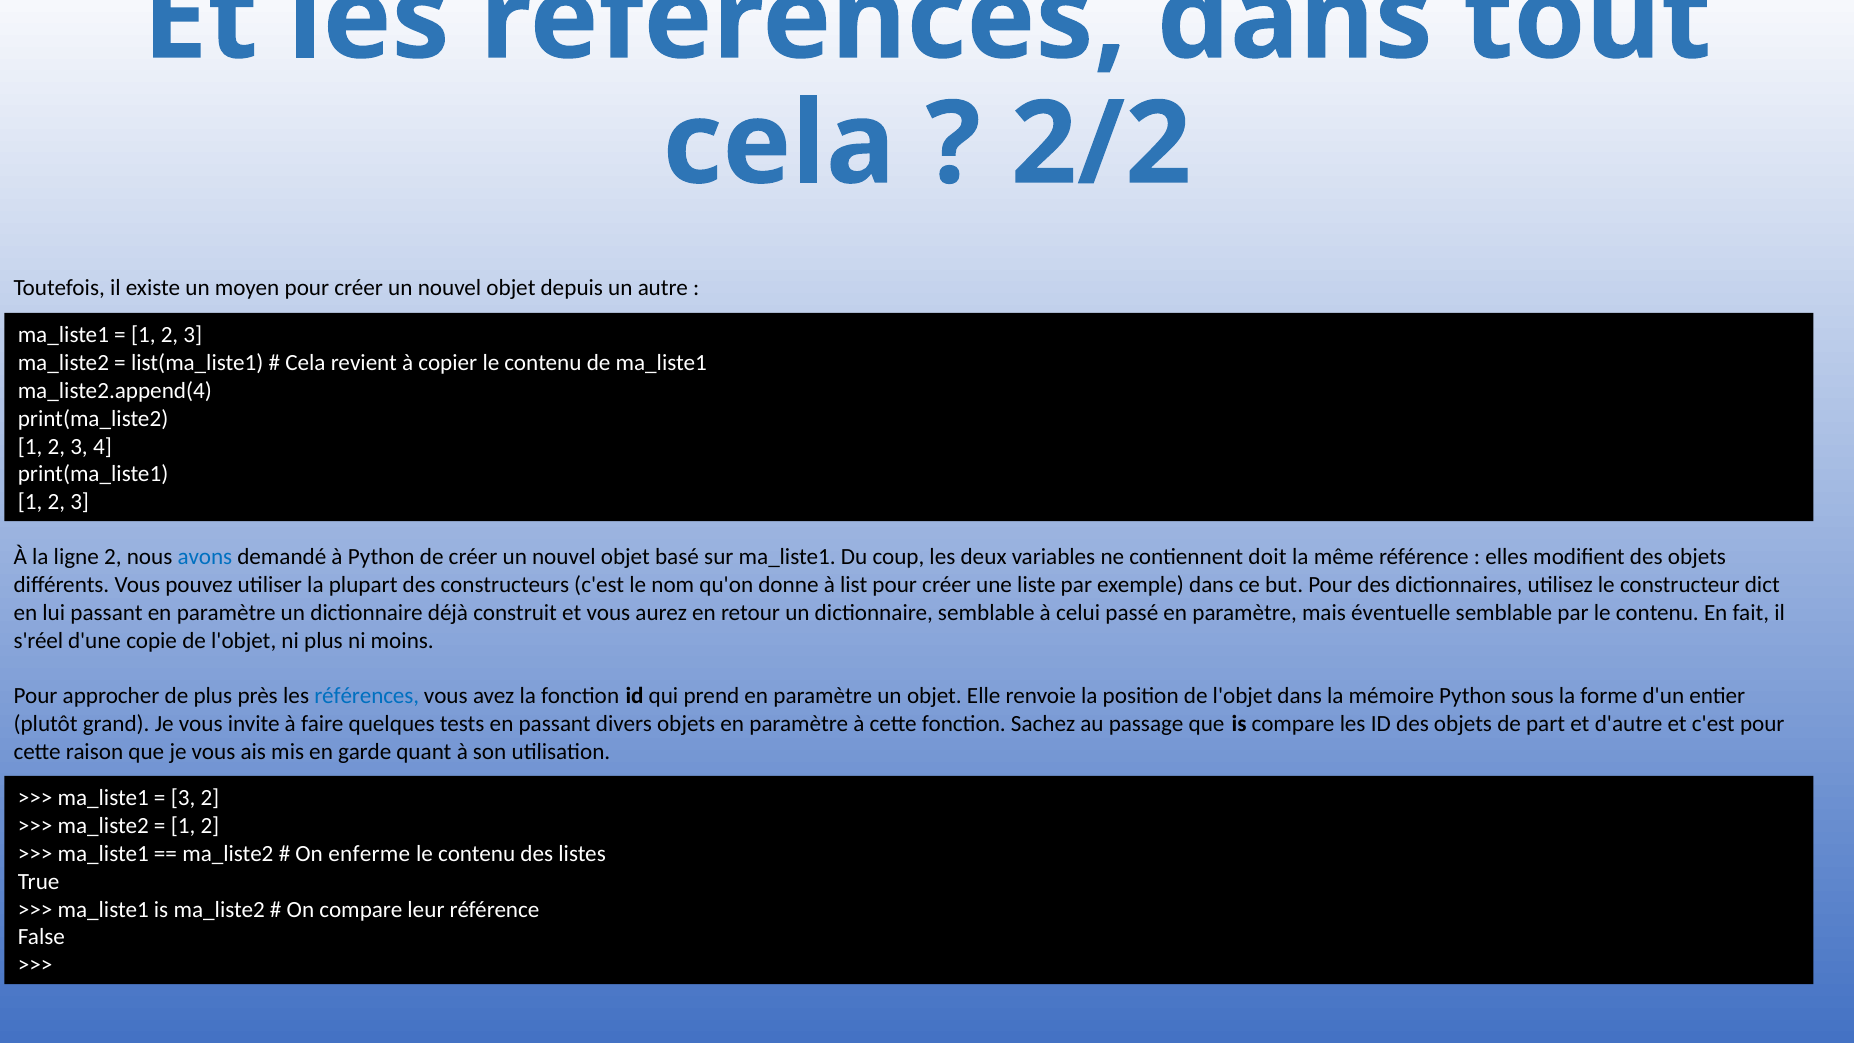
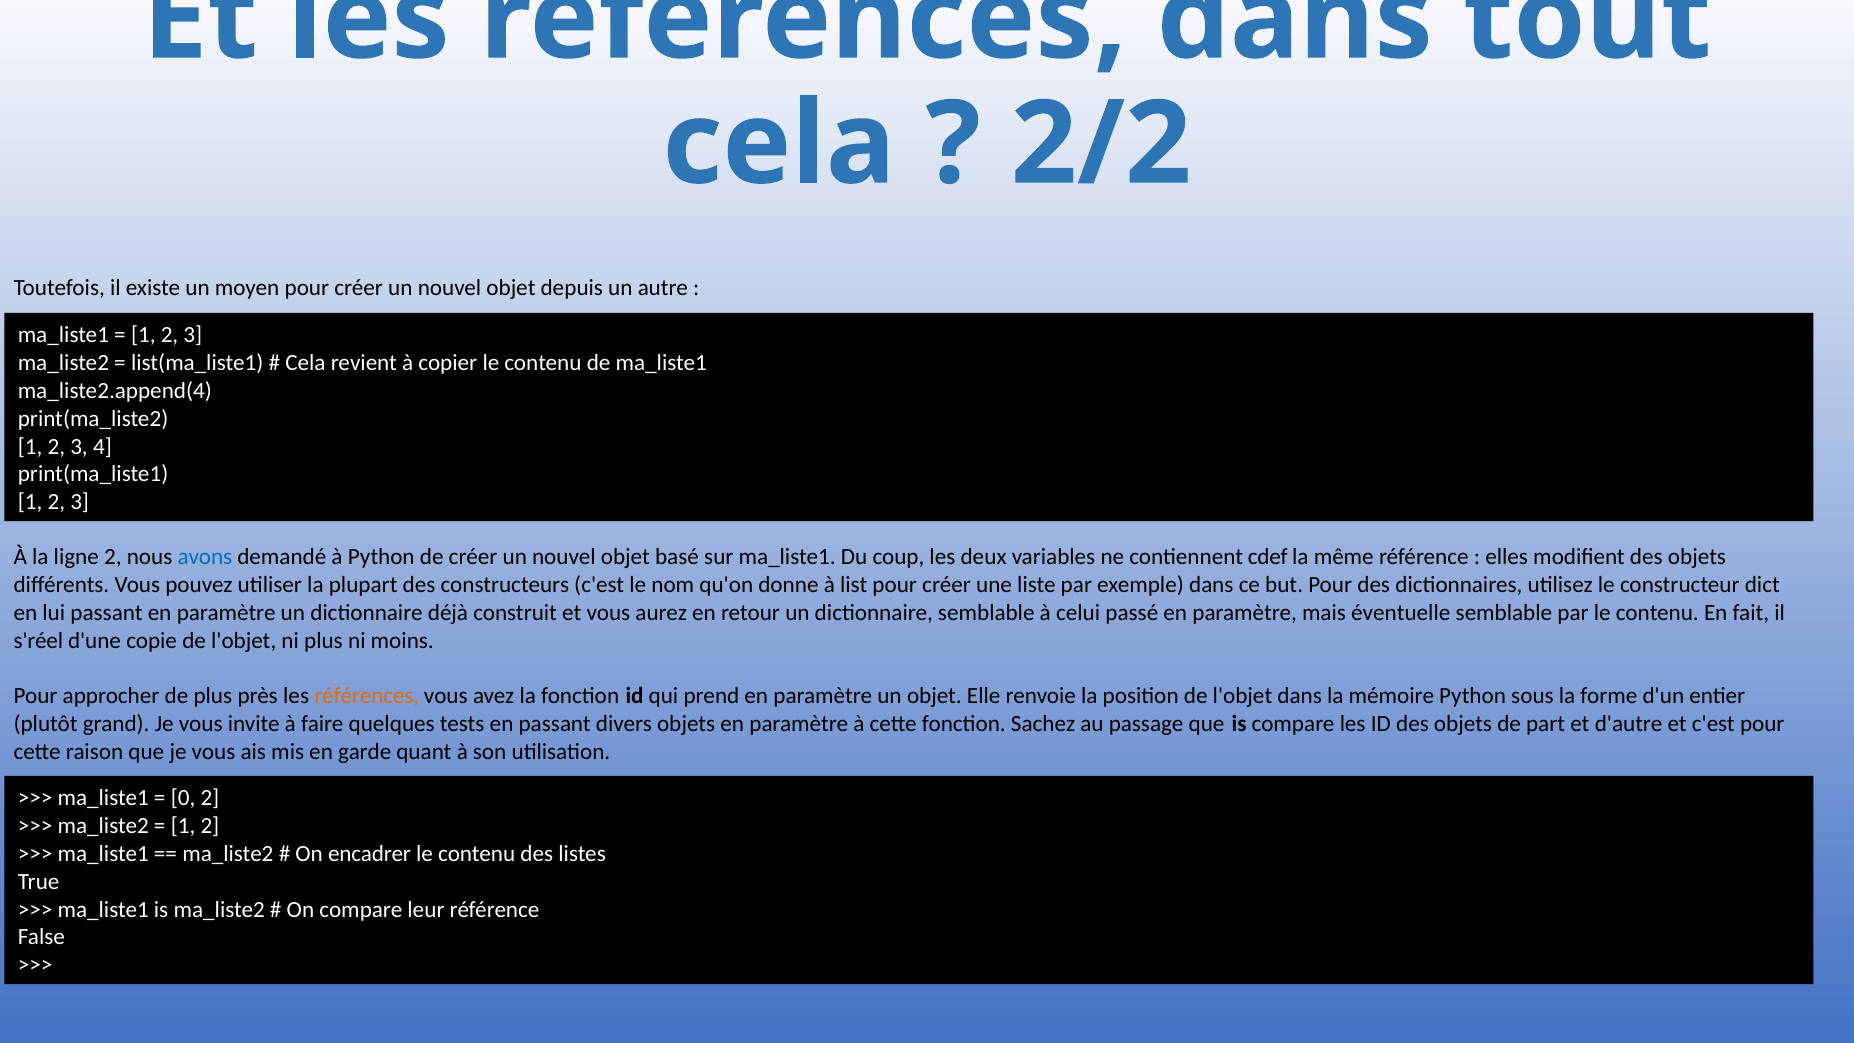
doit: doit -> cdef
références at (367, 696) colour: blue -> orange
3 at (183, 798): 3 -> 0
enferme: enferme -> encadrer
